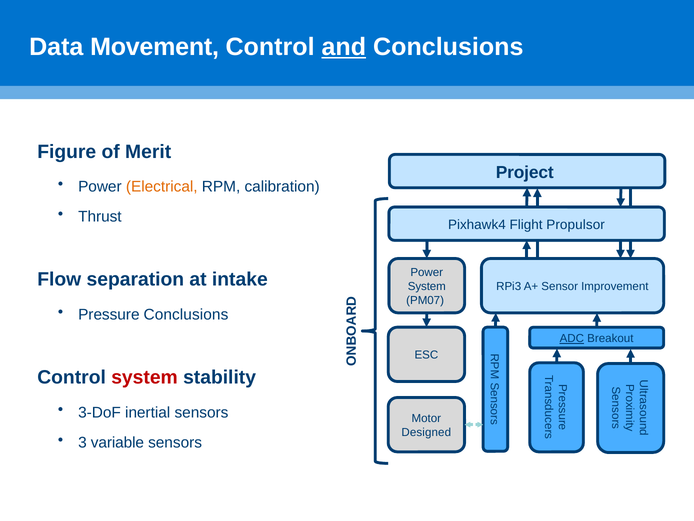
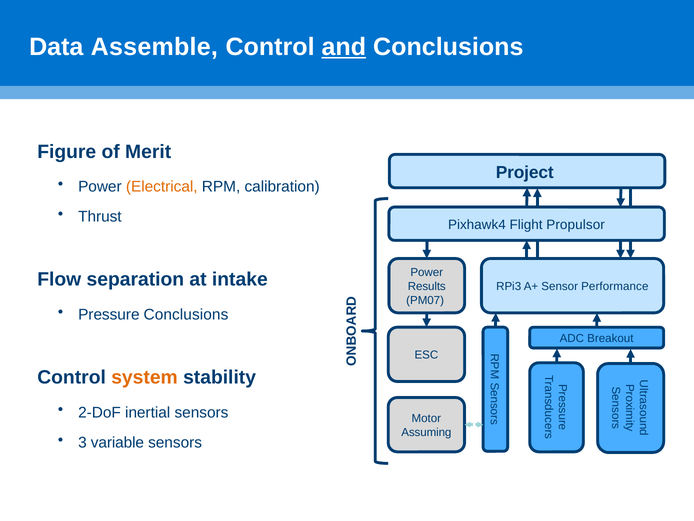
Movement: Movement -> Assemble
System at (427, 286): System -> Results
Improvement: Improvement -> Performance
ADC underline: present -> none
system at (145, 377) colour: red -> orange
3-DoF: 3-DoF -> 2-DoF
Designed: Designed -> Assuming
